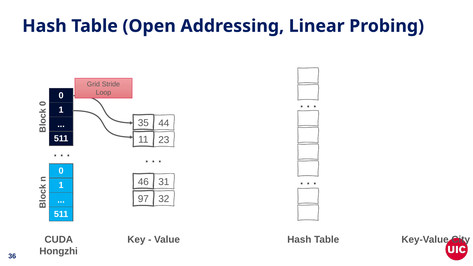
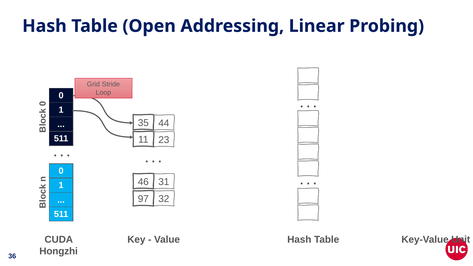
City: City -> Unit
